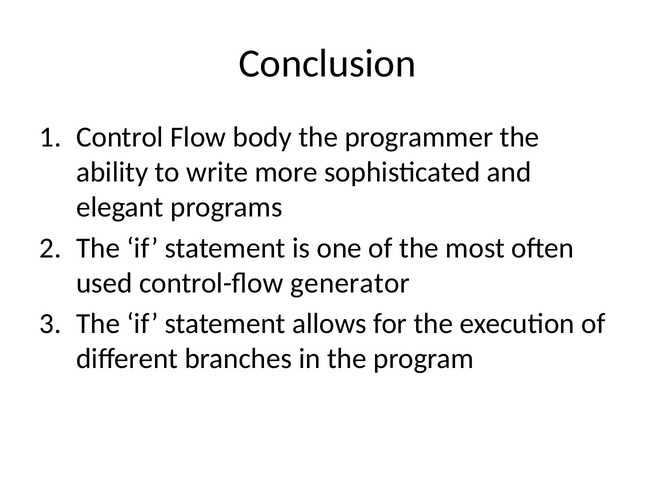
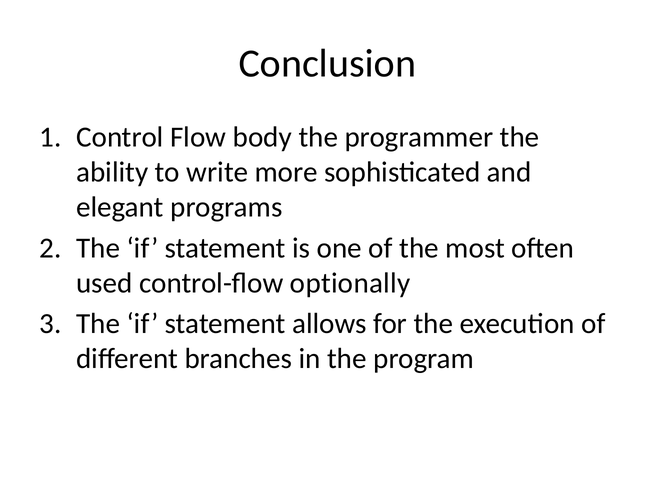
generator: generator -> optionally
